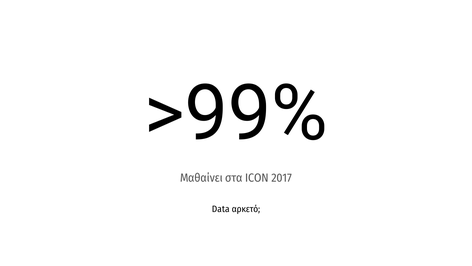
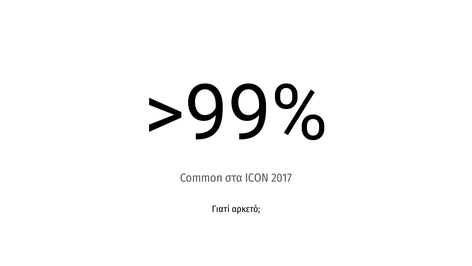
Μαθαίνει: Μαθαίνει -> Common
Data: Data -> Γιατί
